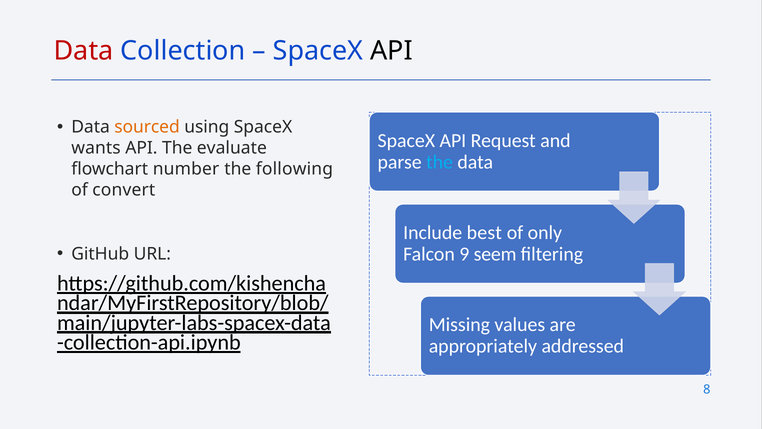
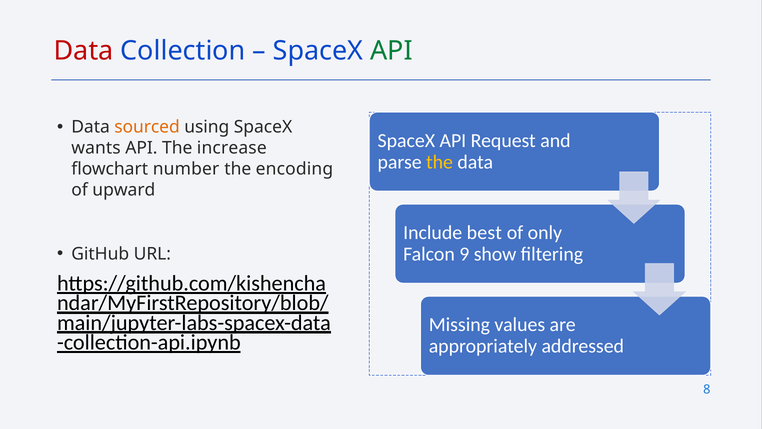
API at (392, 51) colour: black -> green
evaluate: evaluate -> increase
the at (440, 162) colour: light blue -> yellow
following: following -> encoding
convert: convert -> upward
seem: seem -> show
